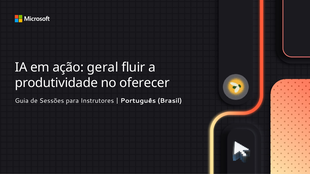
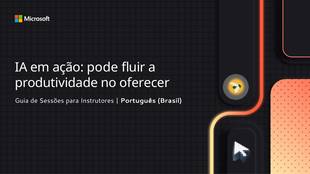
geral: geral -> pode
